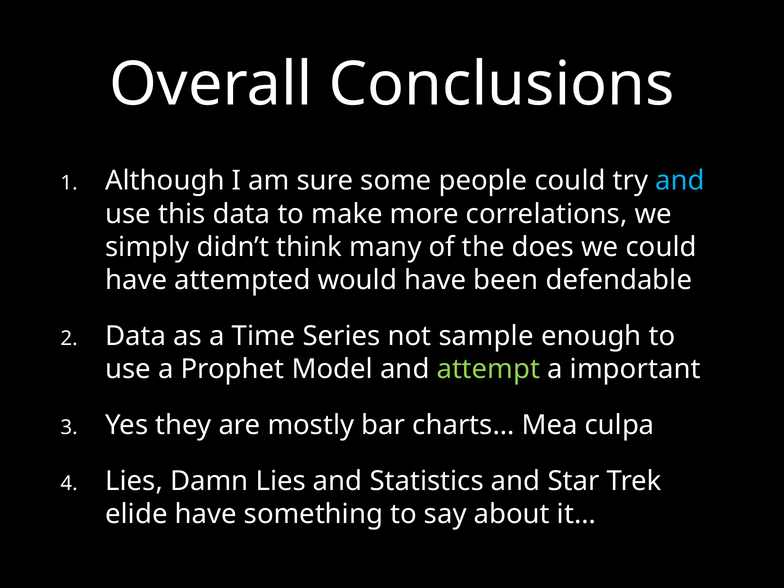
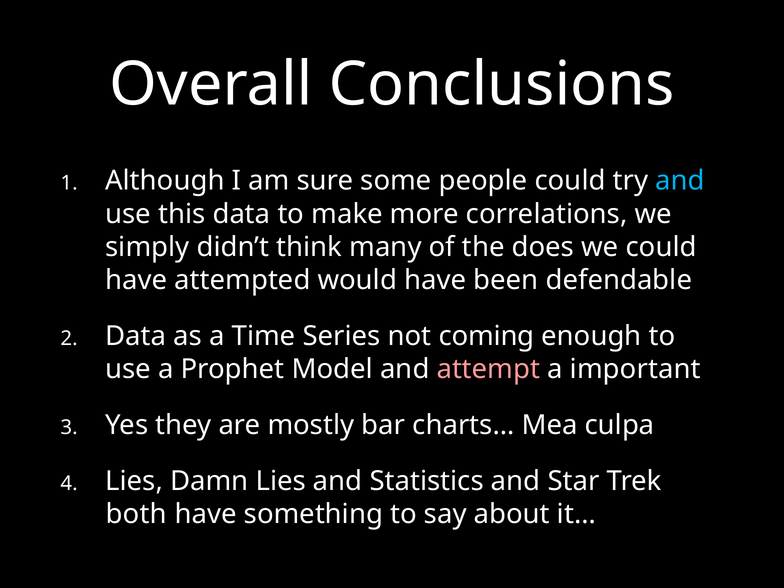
sample: sample -> coming
attempt colour: light green -> pink
elide: elide -> both
